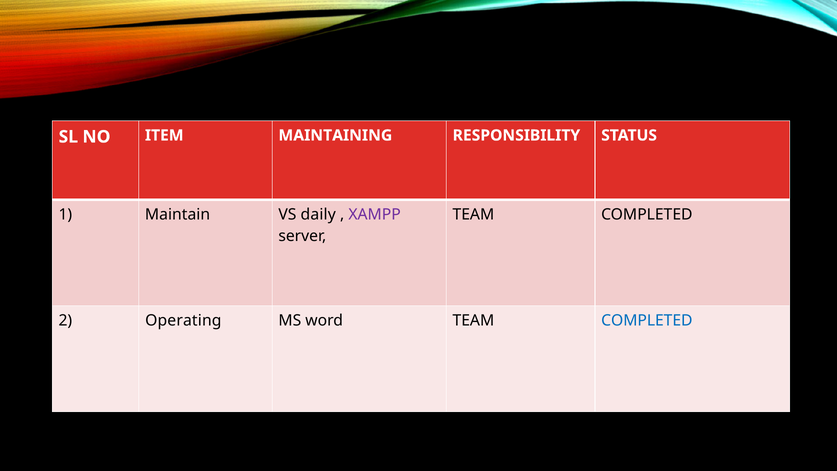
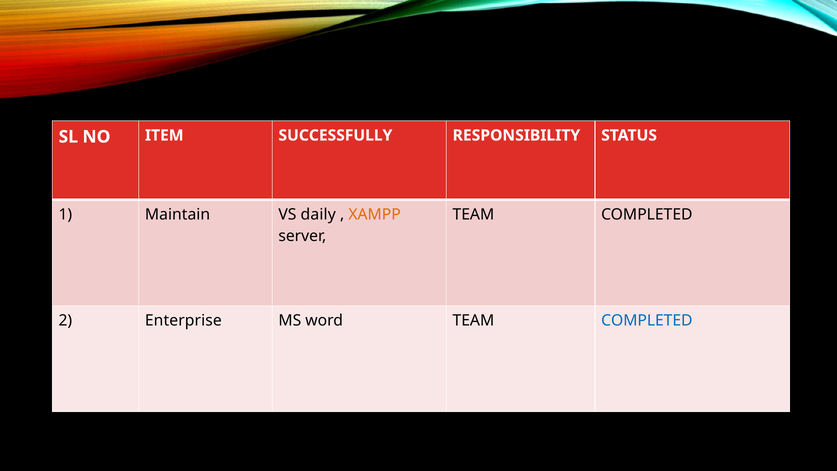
MAINTAINING: MAINTAINING -> SUCCESSFULLY
XAMPP colour: purple -> orange
Operating: Operating -> Enterprise
